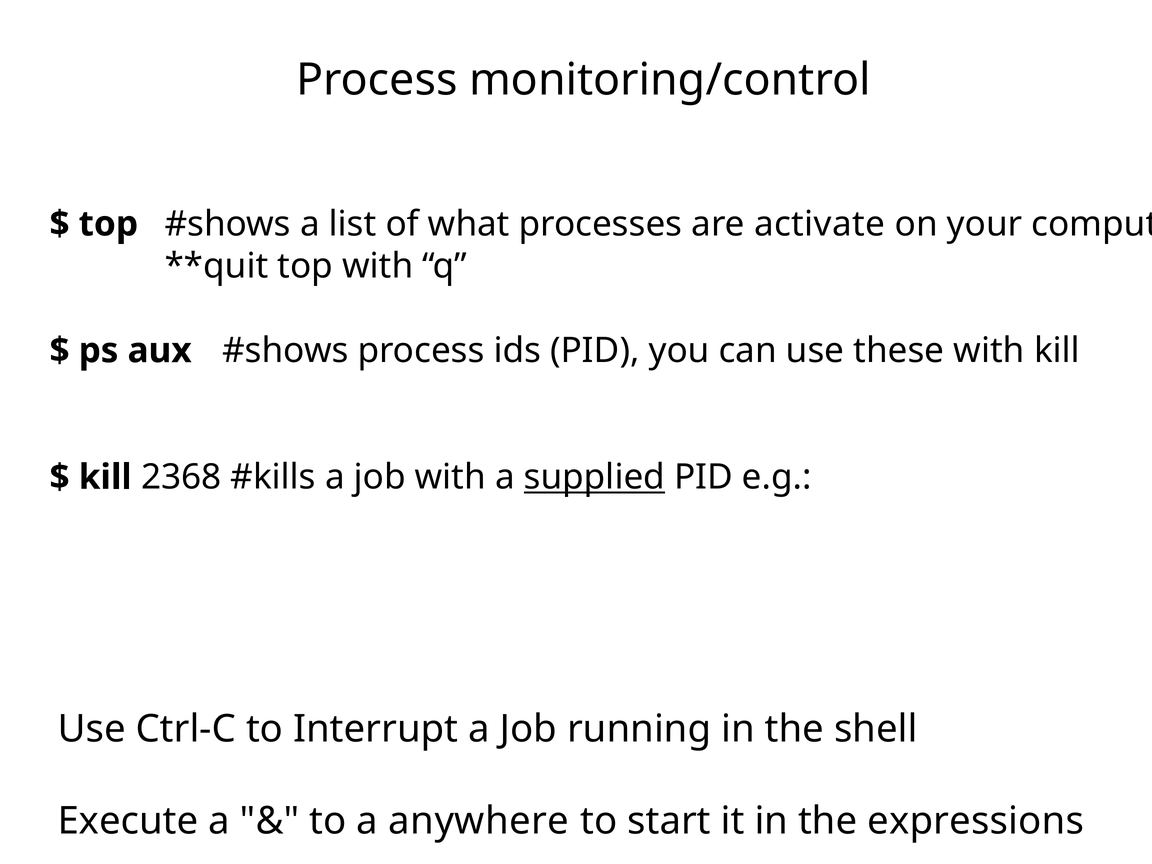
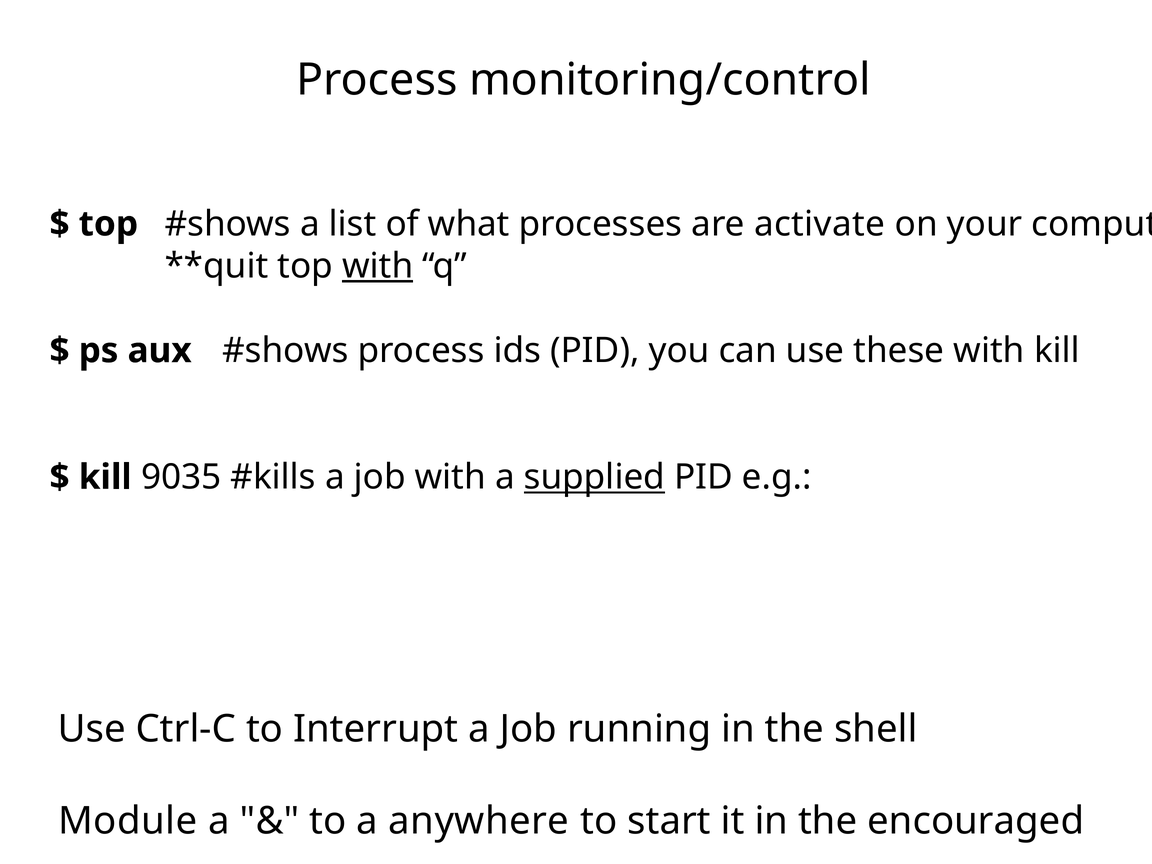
with at (378, 266) underline: none -> present
2368: 2368 -> 9035
Execute: Execute -> Module
expressions: expressions -> encouraged
